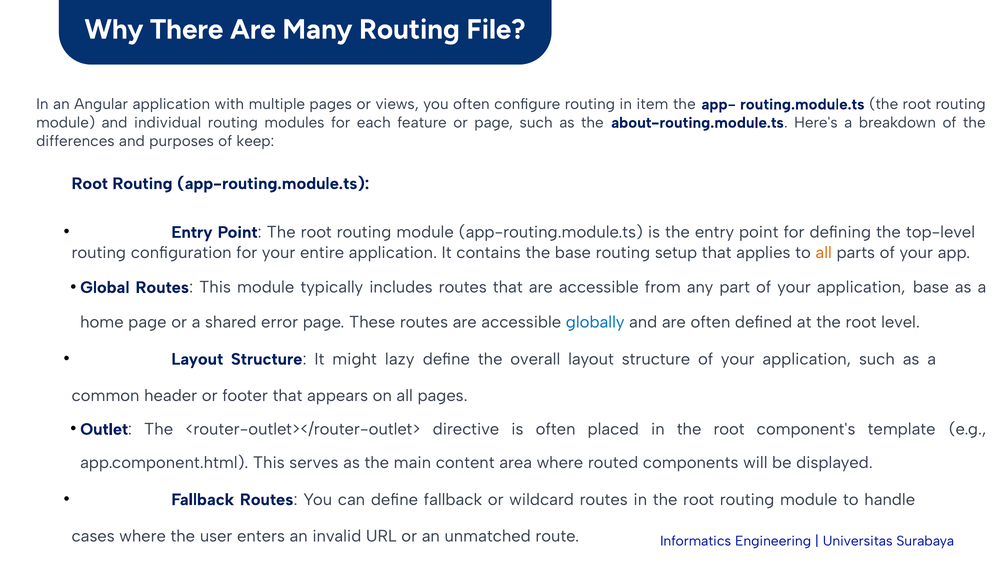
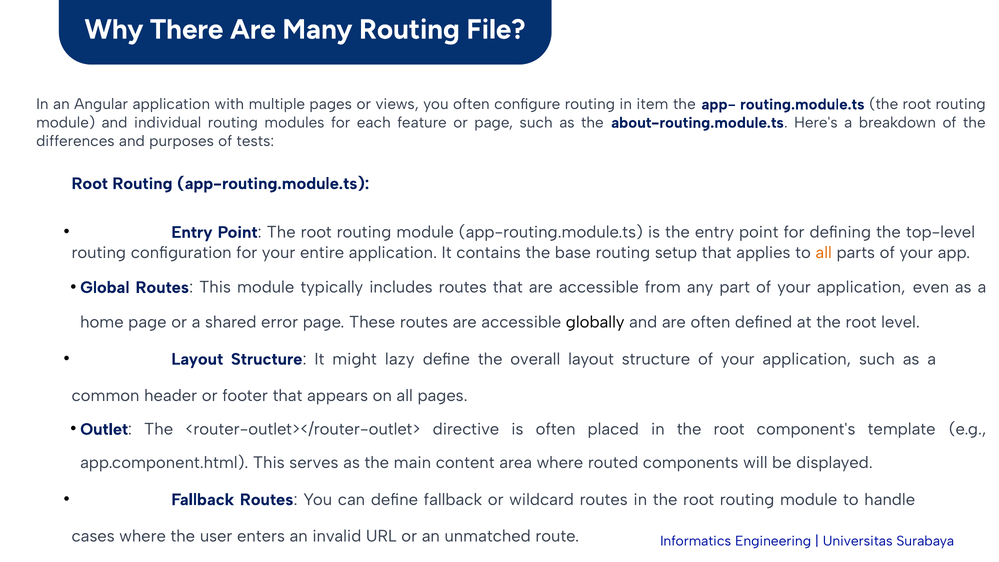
keep: keep -> tests
application base: base -> even
globally colour: blue -> black
